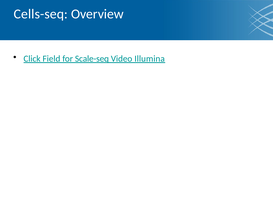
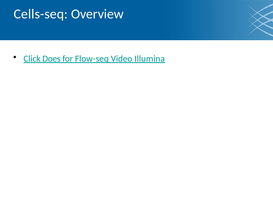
Field: Field -> Does
Scale-seq: Scale-seq -> Flow-seq
